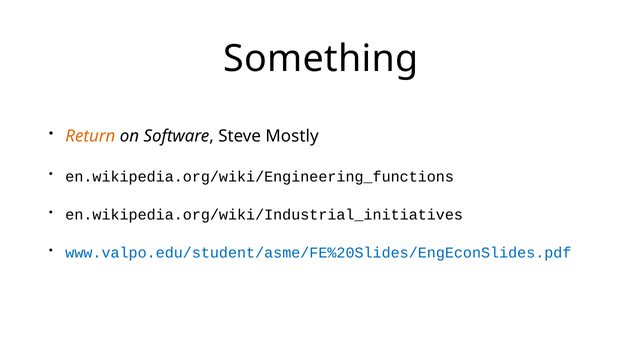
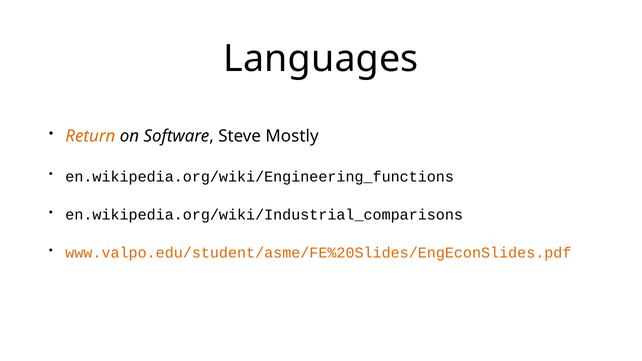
Something: Something -> Languages
en.wikipedia.org/wiki/Industrial_initiatives: en.wikipedia.org/wiki/Industrial_initiatives -> en.wikipedia.org/wiki/Industrial_comparisons
www.valpo.edu/student/asme/FE%20Slides/EngEconSlides.pdf colour: blue -> orange
